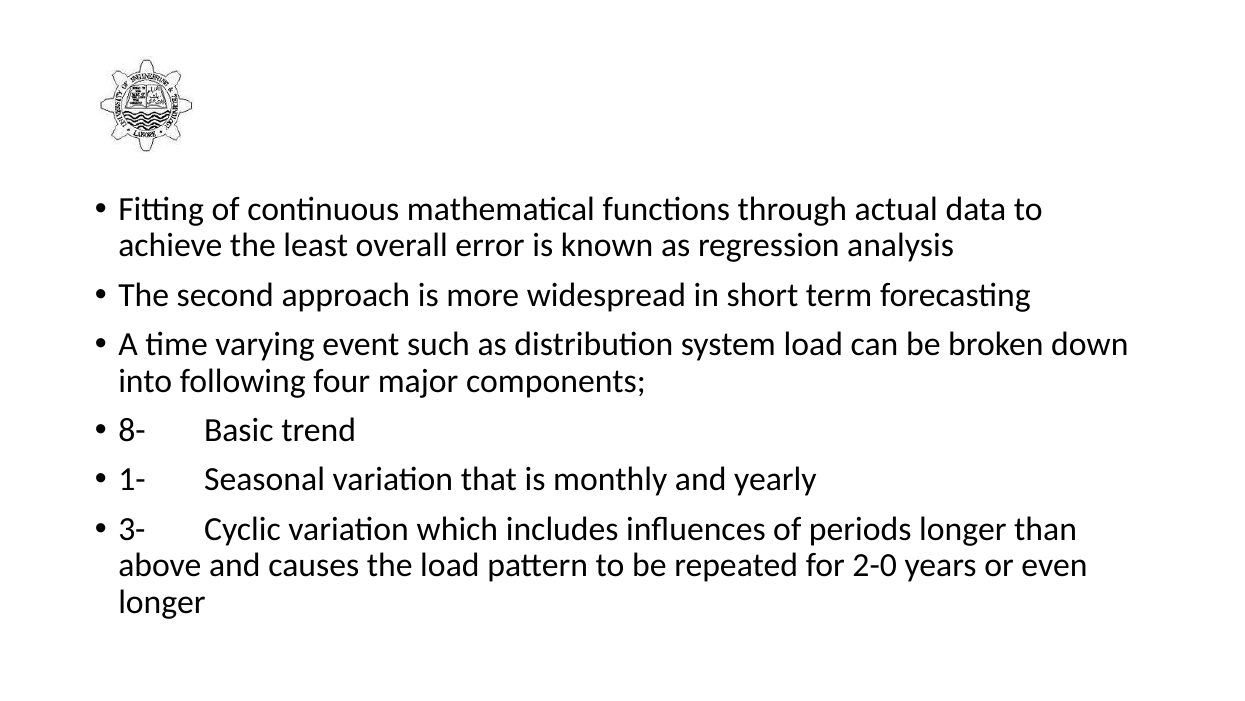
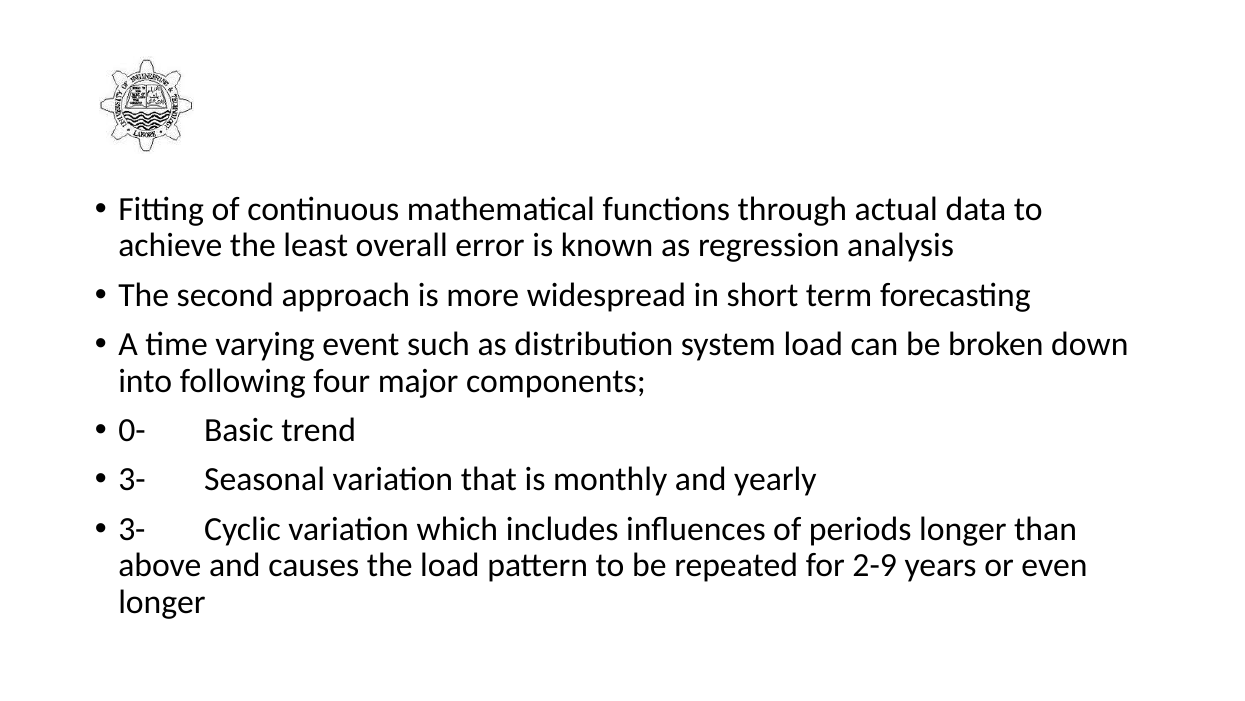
8-: 8- -> 0-
1- at (132, 479): 1- -> 3-
2-0: 2-0 -> 2-9
